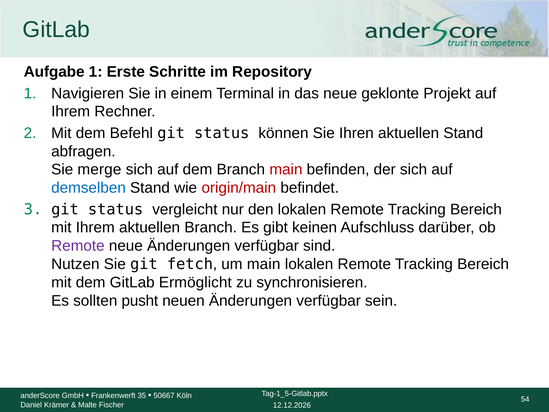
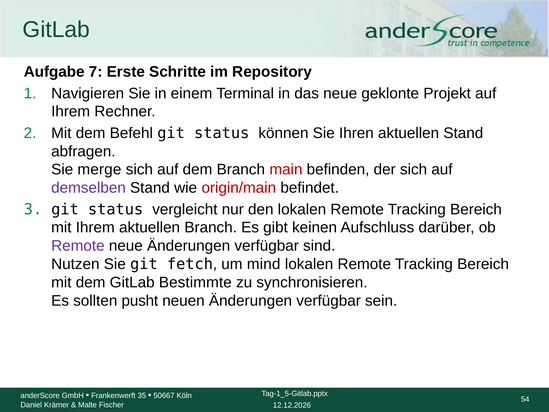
Aufgabe 1: 1 -> 7
demselben colour: blue -> purple
um main: main -> mind
Ermöglicht: Ermöglicht -> Bestimmte
